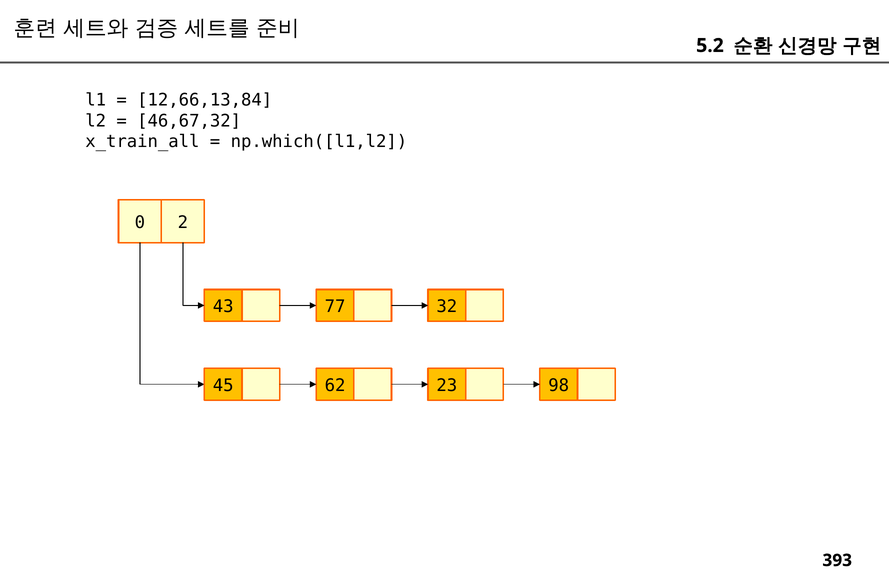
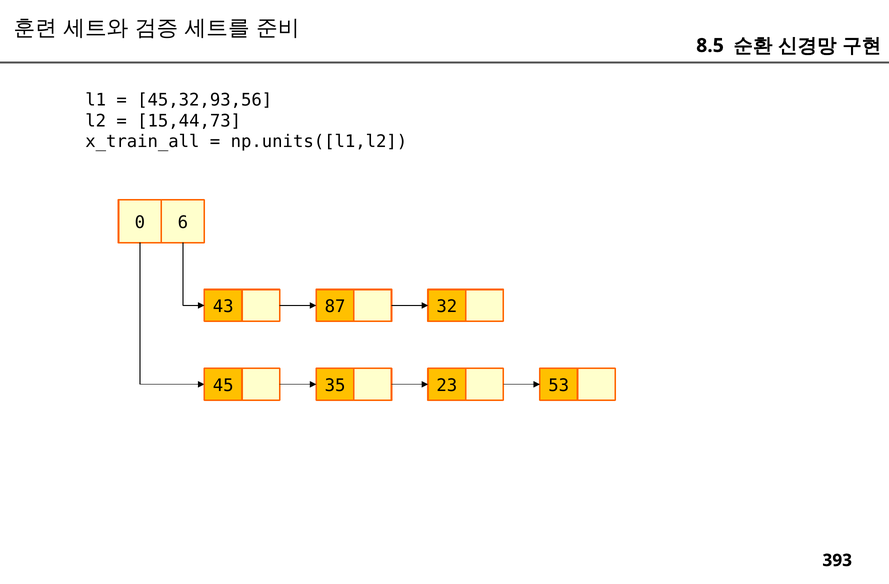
5.2: 5.2 -> 8.5
12,66,13,84: 12,66,13,84 -> 45,32,93,56
46,67,32: 46,67,32 -> 15,44,73
np.which([l1,l2: np.which([l1,l2 -> np.units([l1,l2
2: 2 -> 6
77: 77 -> 87
62: 62 -> 35
98: 98 -> 53
